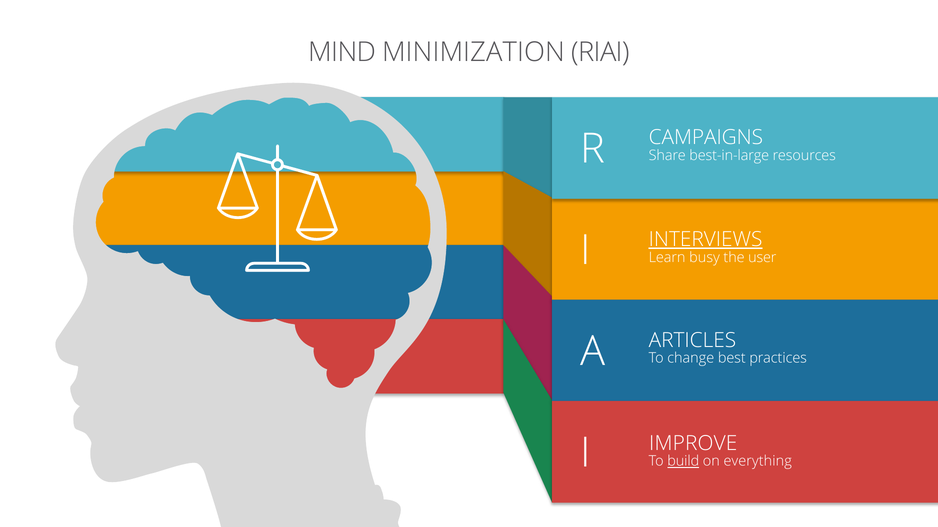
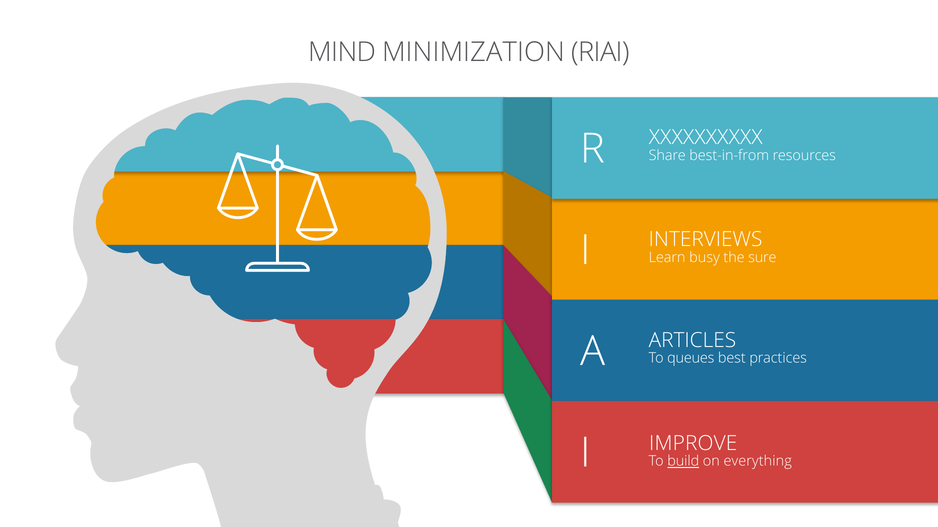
CAMPAIGNS: CAMPAIGNS -> XXXXXXXXXX
best-in-large: best-in-large -> best-in-from
INTERVIEWS underline: present -> none
user: user -> sure
change: change -> queues
